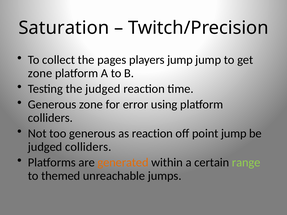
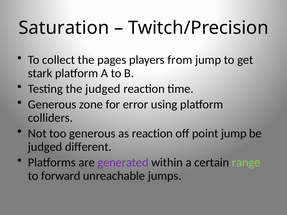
players jump: jump -> from
zone at (40, 73): zone -> stark
judged colliders: colliders -> different
generated colour: orange -> purple
themed: themed -> forward
